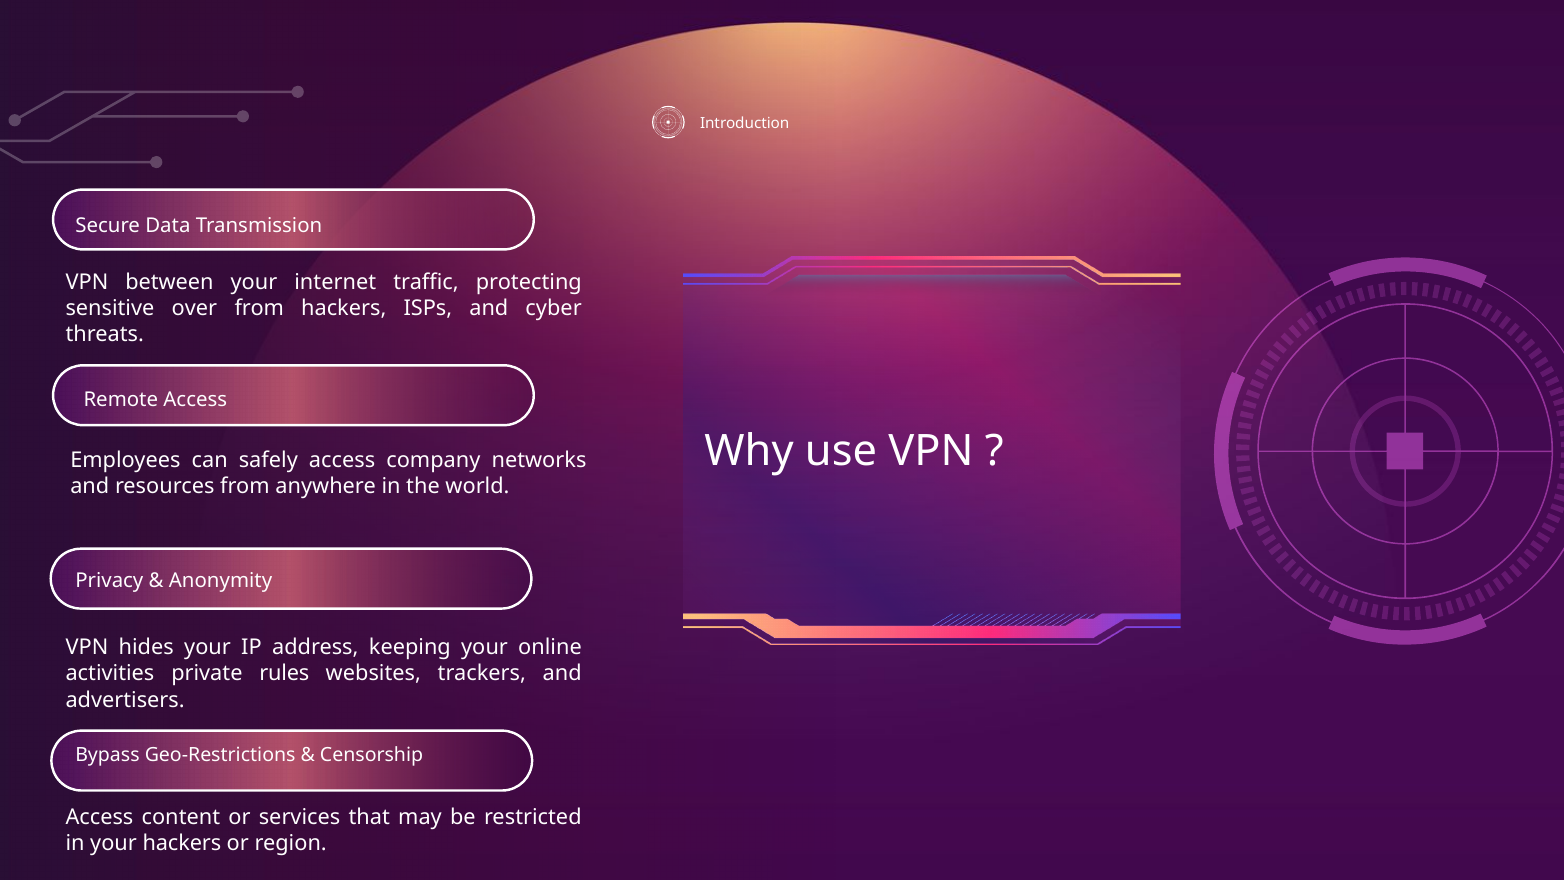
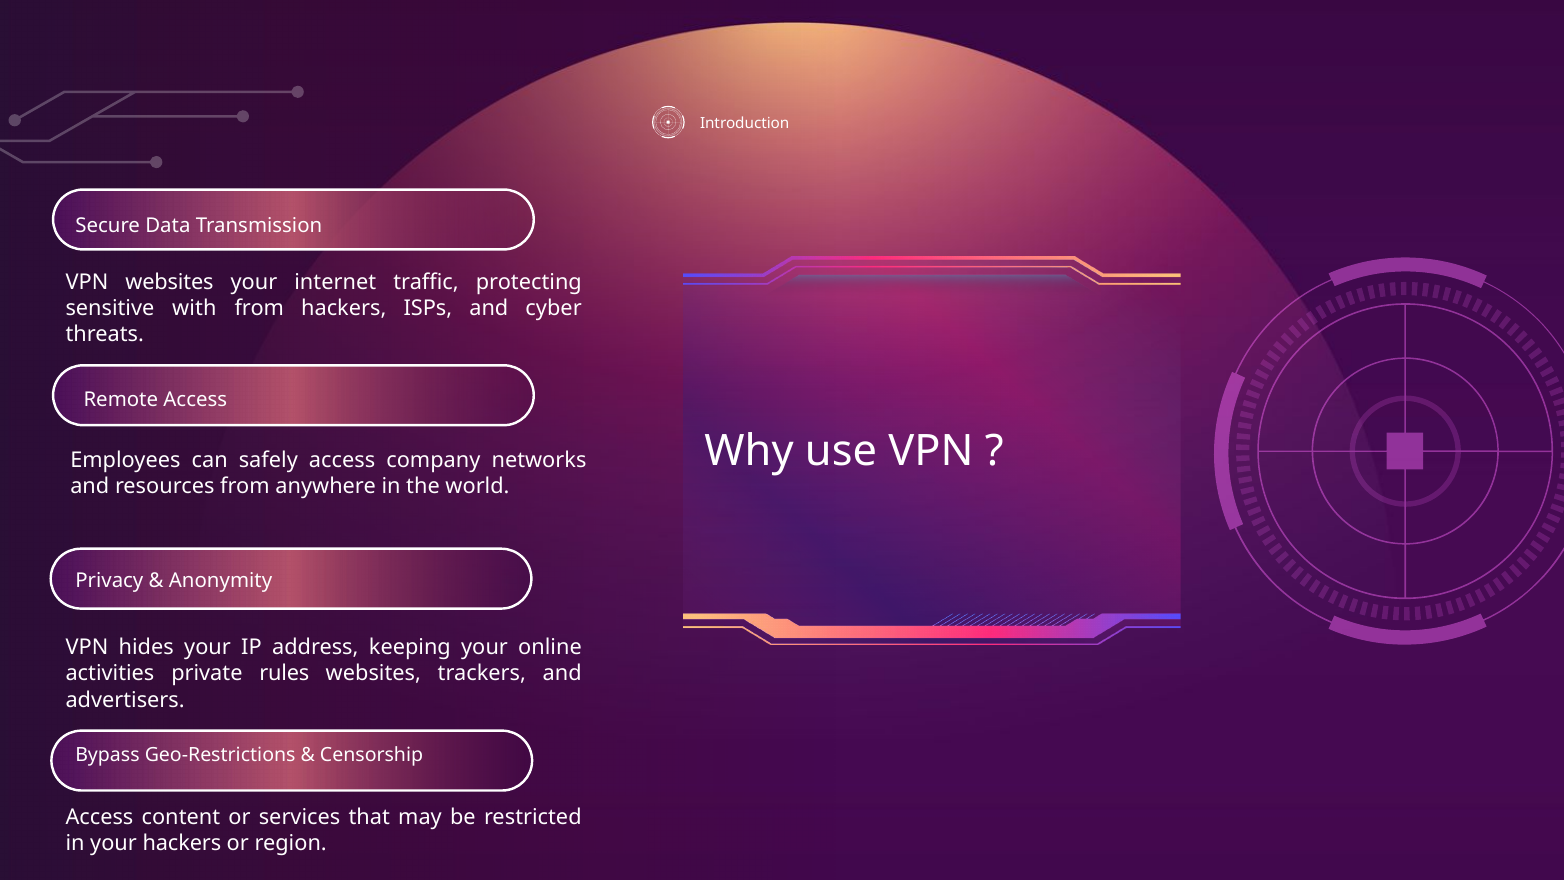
VPN between: between -> websites
over: over -> with
